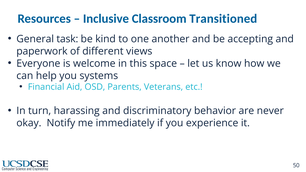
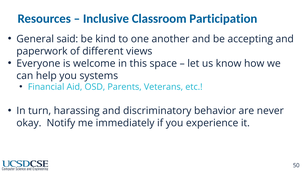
Transitioned: Transitioned -> Participation
task: task -> said
